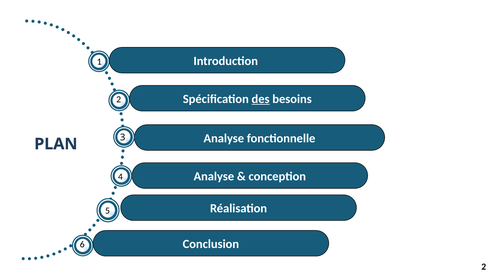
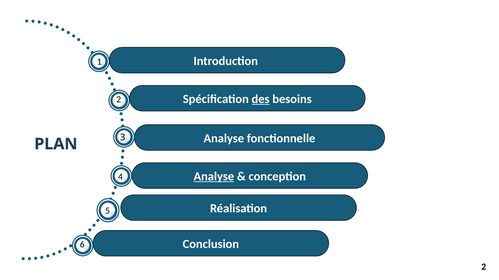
Analyse at (214, 177) underline: none -> present
